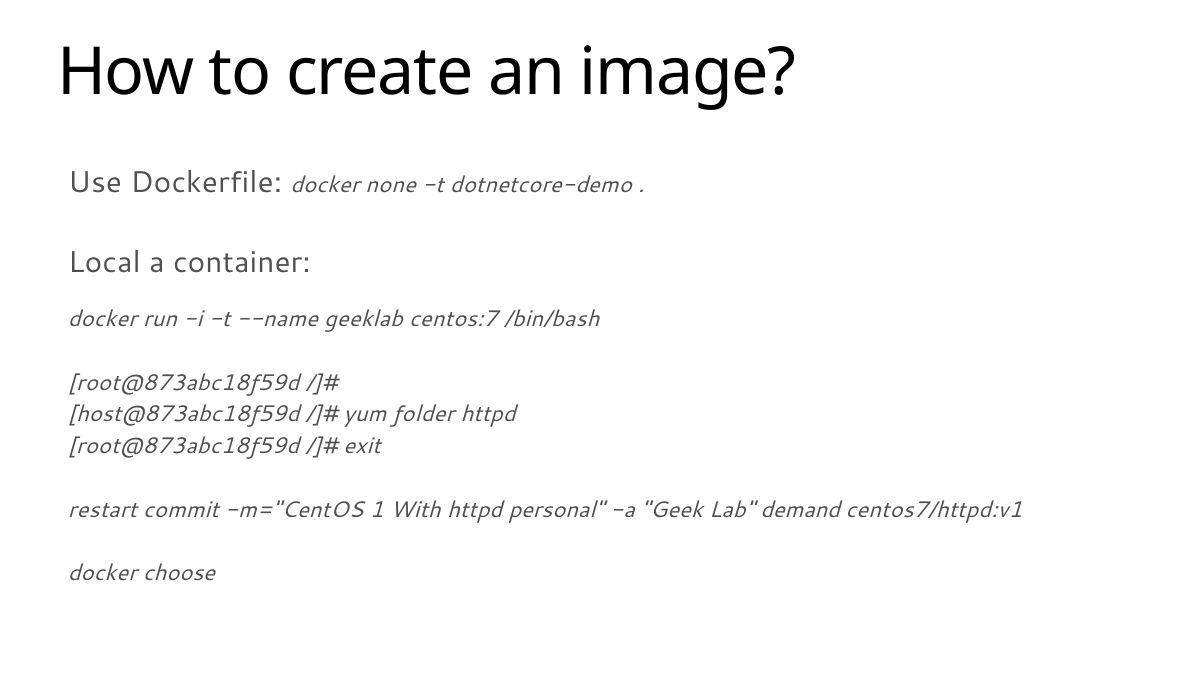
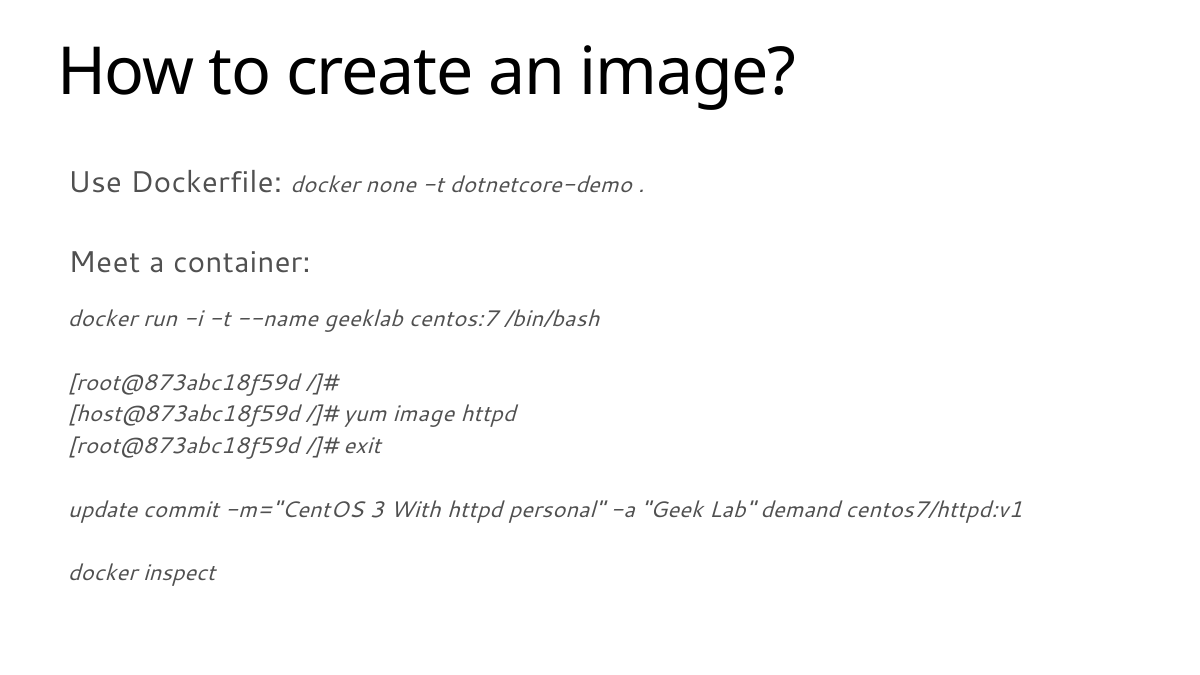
Local: Local -> Meet
yum folder: folder -> image
restart: restart -> update
1: 1 -> 3
choose: choose -> inspect
